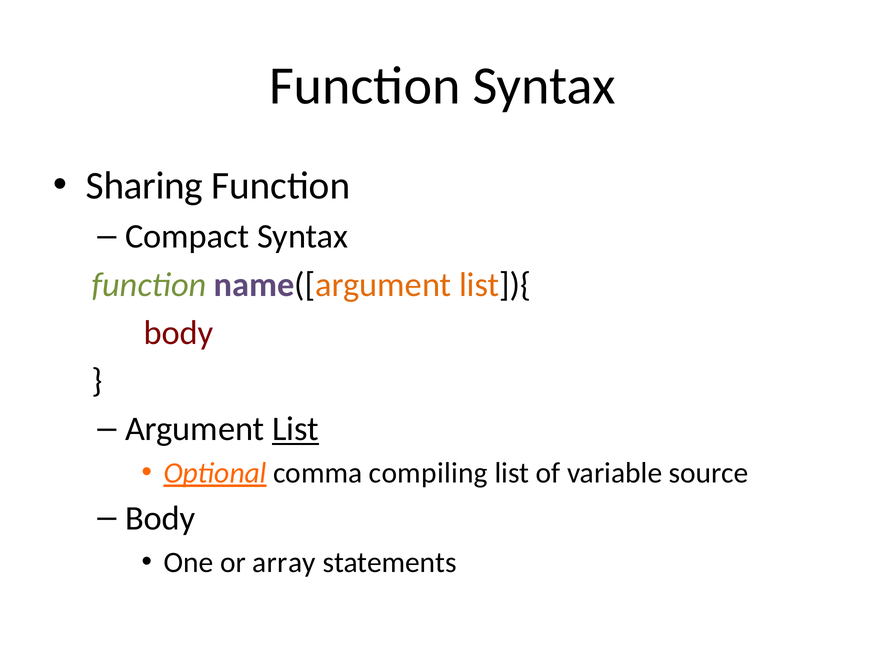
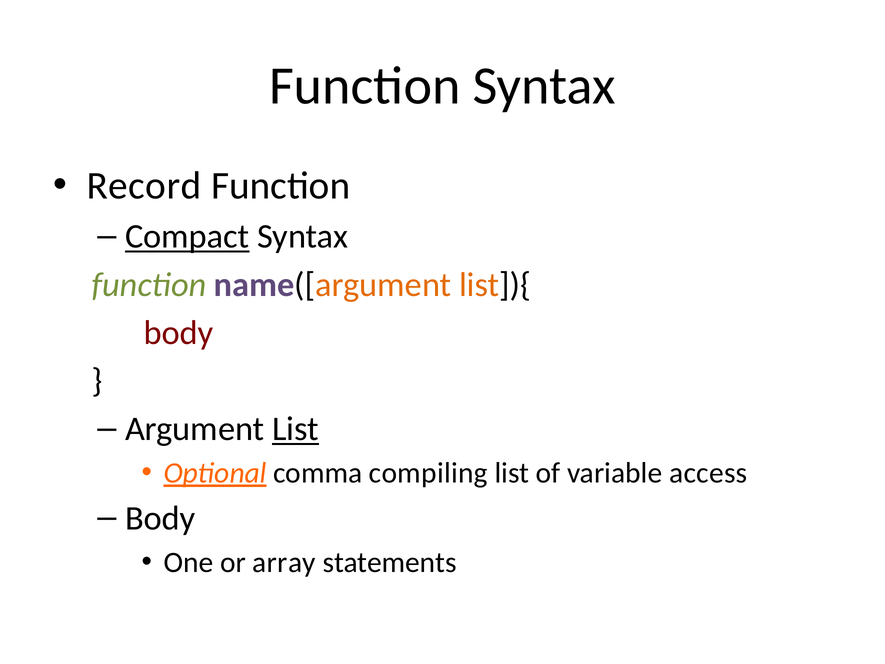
Sharing: Sharing -> Record
Compact underline: none -> present
source: source -> access
